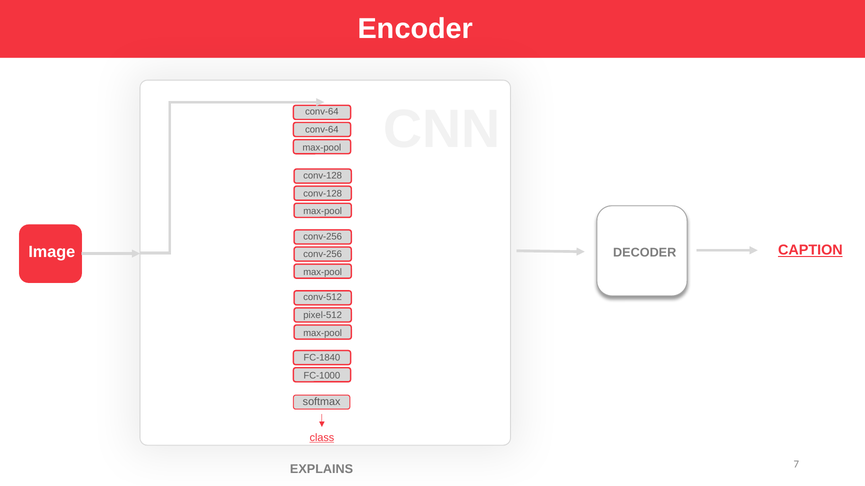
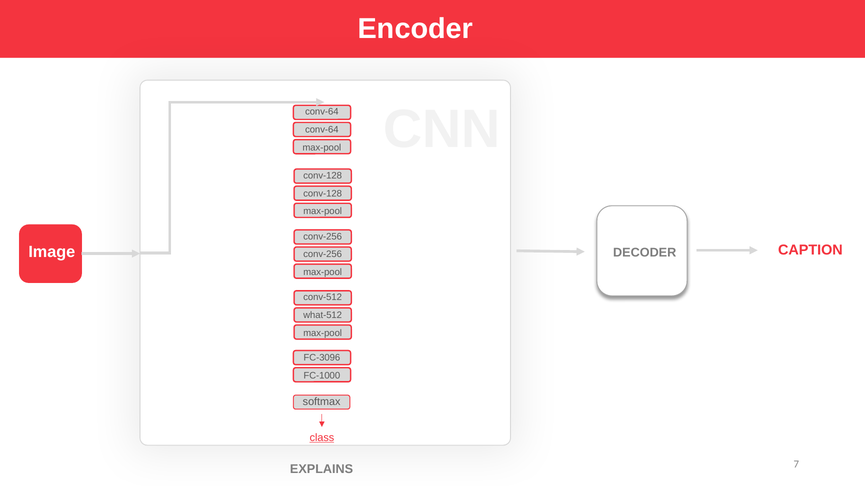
CAPTION underline: present -> none
pixel-512: pixel-512 -> what-512
FC-1840: FC-1840 -> FC-3096
